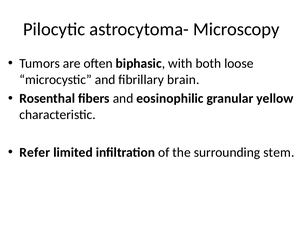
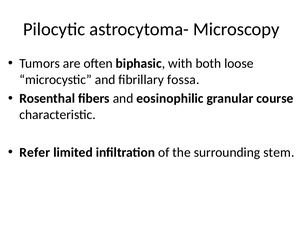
brain: brain -> fossa
yellow: yellow -> course
